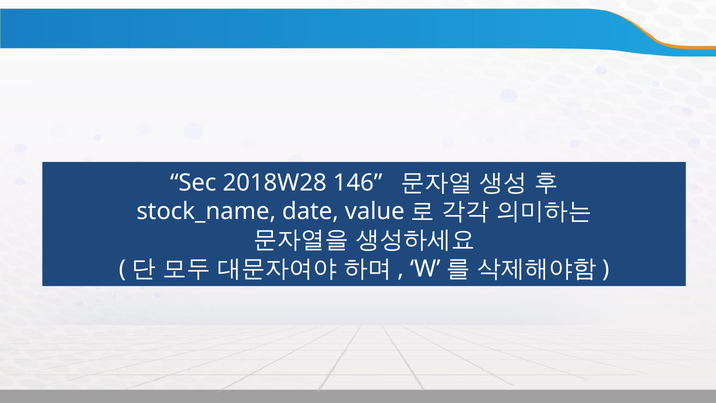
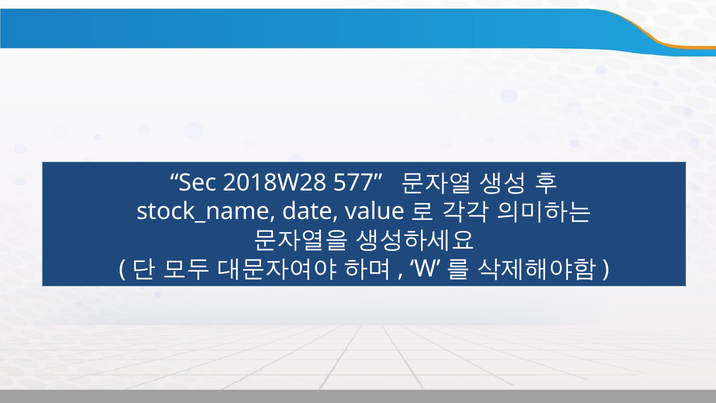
146: 146 -> 577
